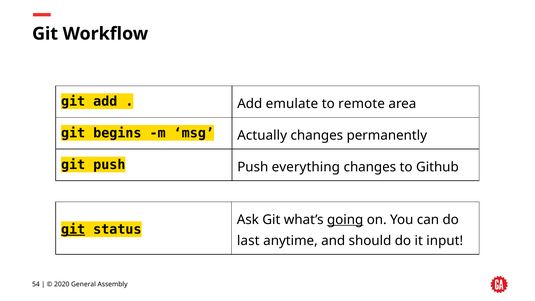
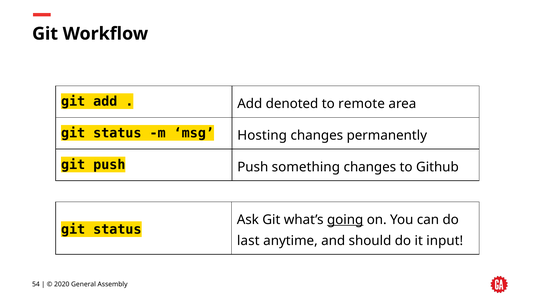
emulate: emulate -> denoted
begins at (117, 133): begins -> status
Actually: Actually -> Hosting
everything: everything -> something
git at (73, 229) underline: present -> none
